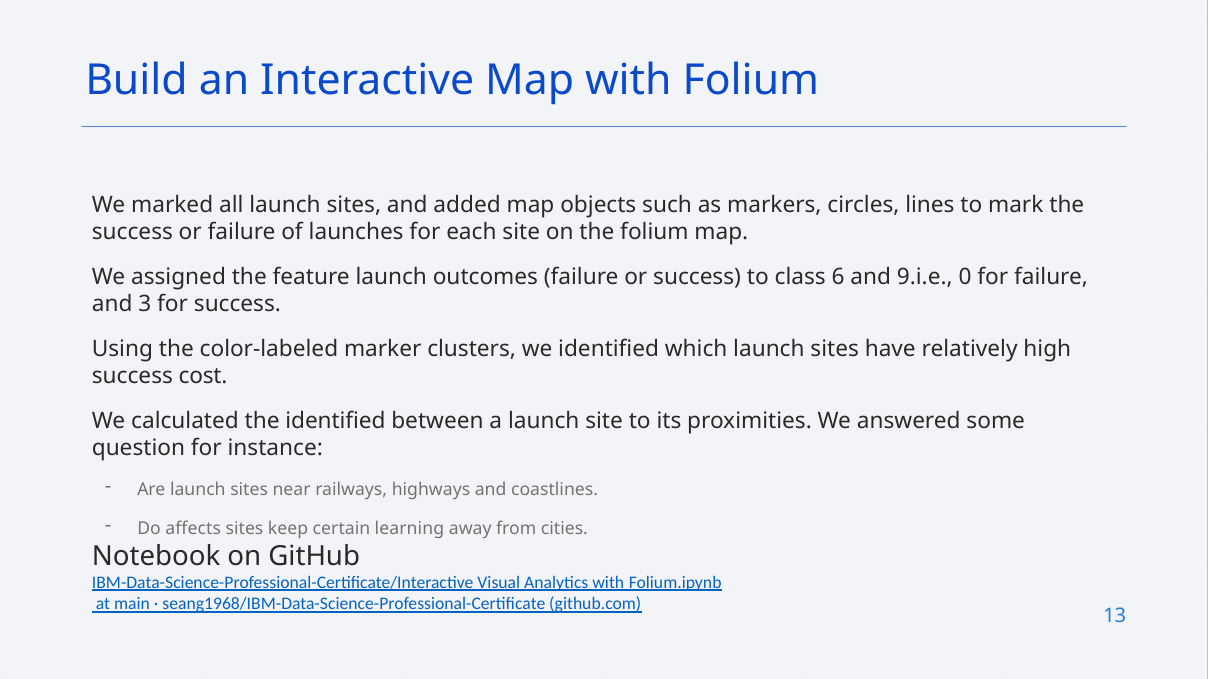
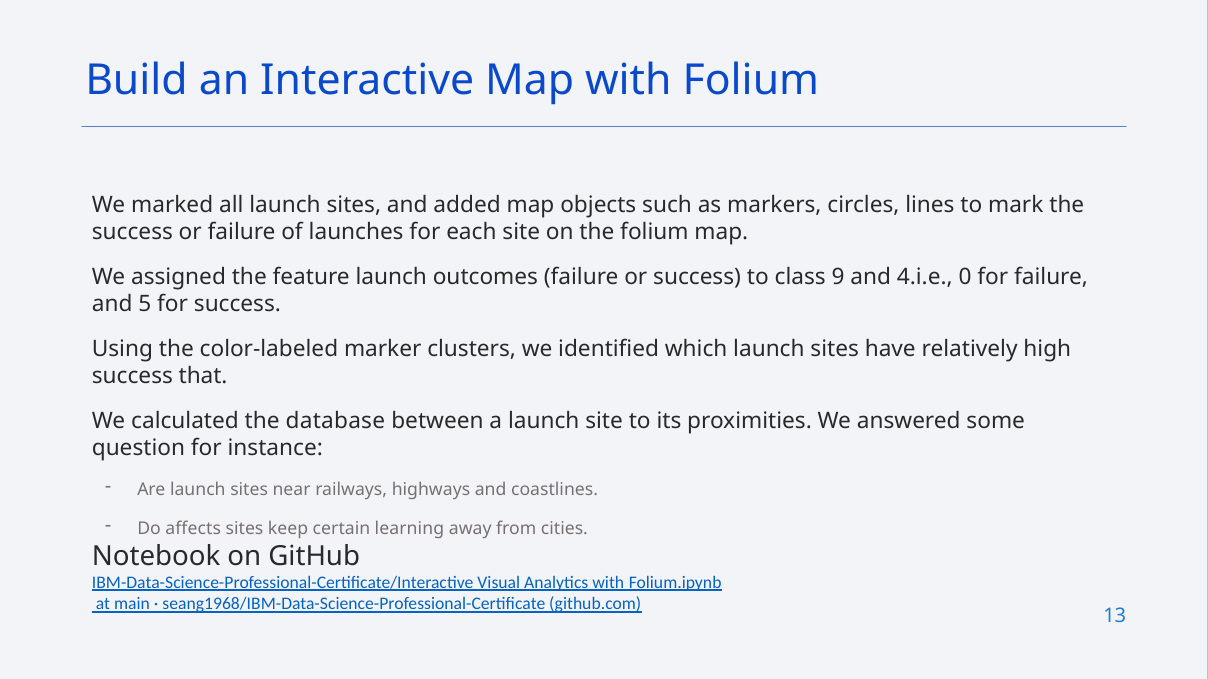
6: 6 -> 9
9.i.e: 9.i.e -> 4.i.e
3: 3 -> 5
cost: cost -> that
the identified: identified -> database
